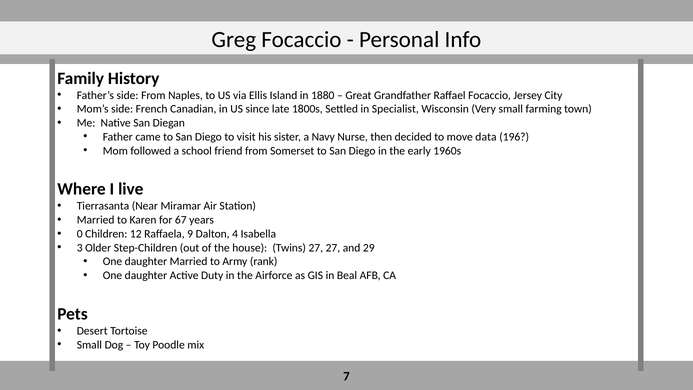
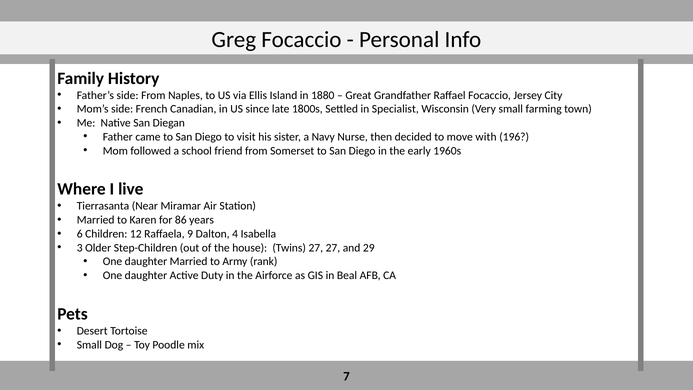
data: data -> with
67: 67 -> 86
0: 0 -> 6
